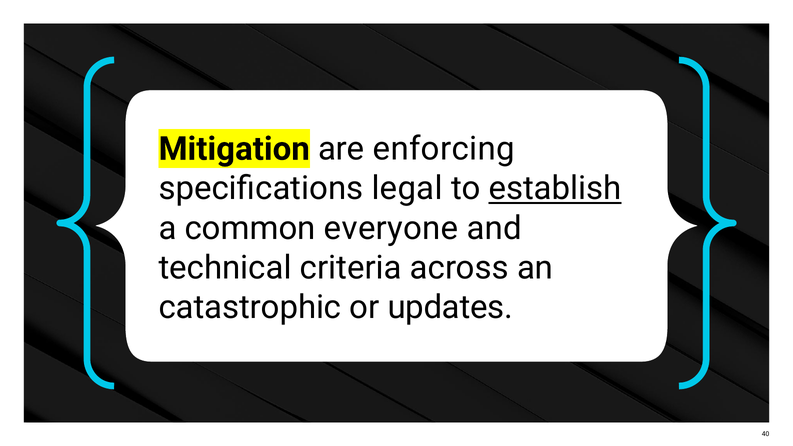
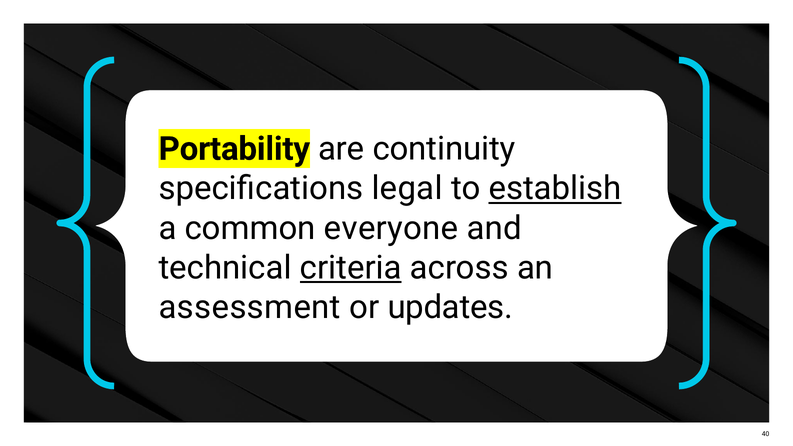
Mitigation: Mitigation -> Portability
enforcing: enforcing -> continuity
criteria underline: none -> present
catastrophic: catastrophic -> assessment
